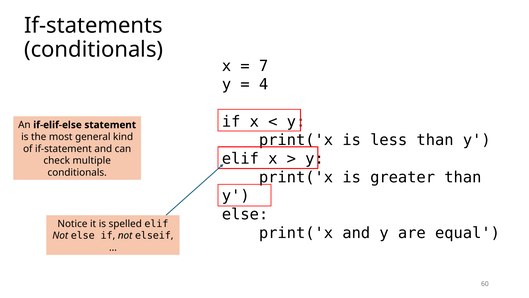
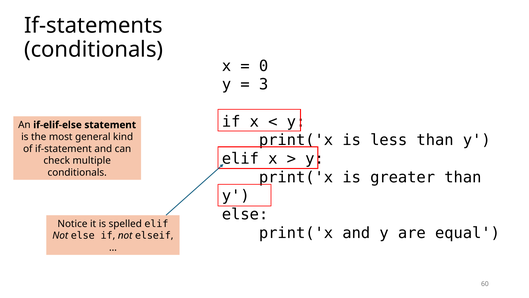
7: 7 -> 0
4: 4 -> 3
